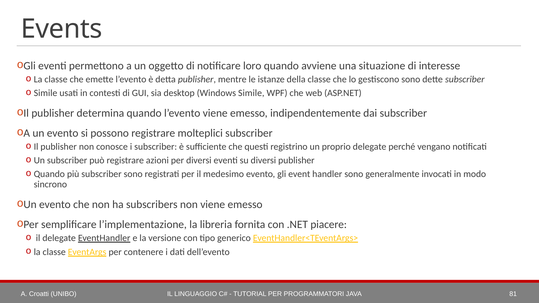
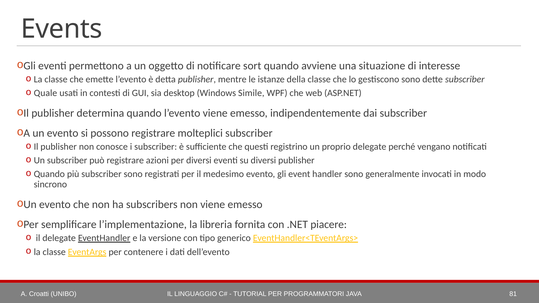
loro: loro -> sort
Simile at (46, 93): Simile -> Quale
